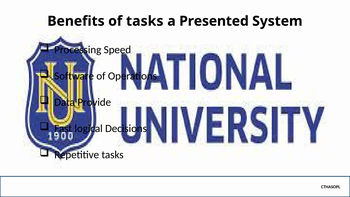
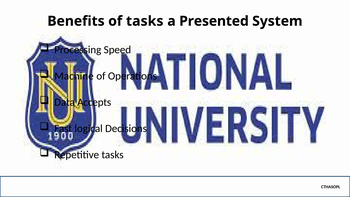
Software: Software -> Machine
Provide: Provide -> Accepts
